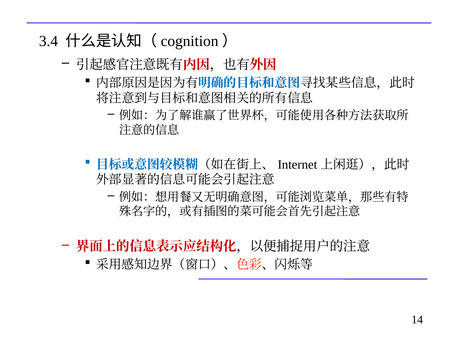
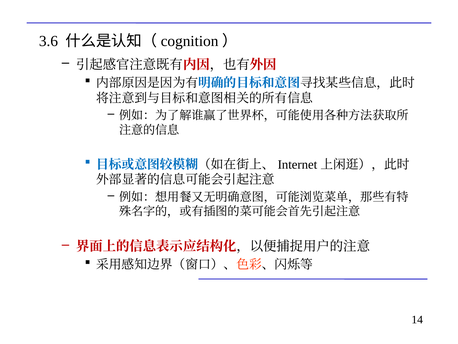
3.4: 3.4 -> 3.6
